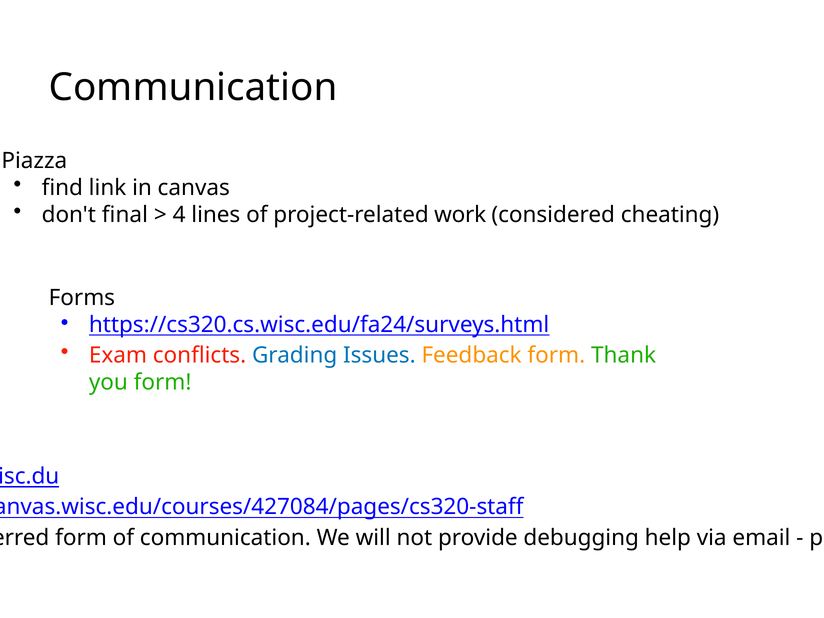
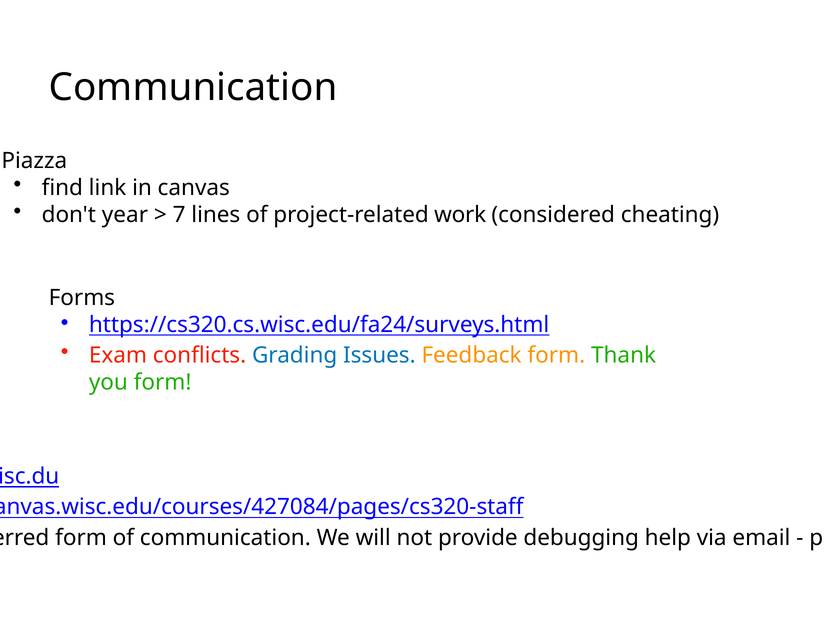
final: final -> year
4: 4 -> 7
